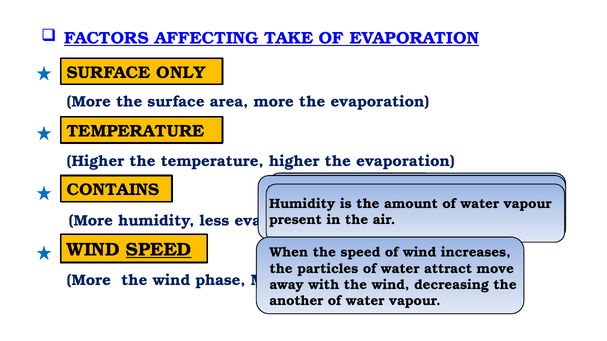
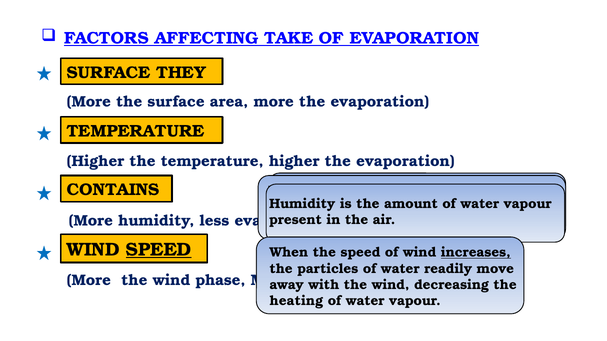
ONLY: ONLY -> THEY
increases underline: none -> present
water attract: attract -> readily
another: another -> heating
